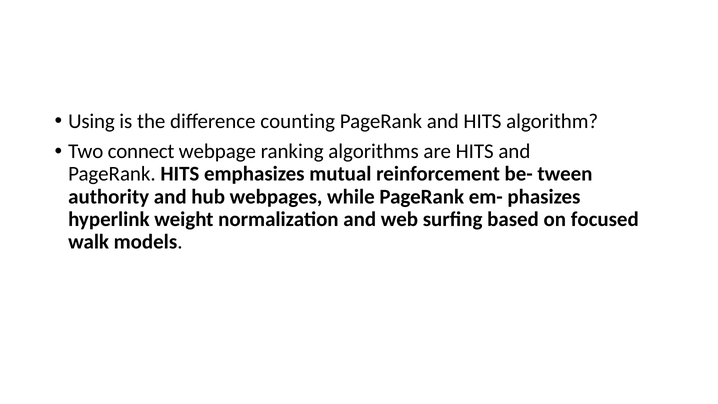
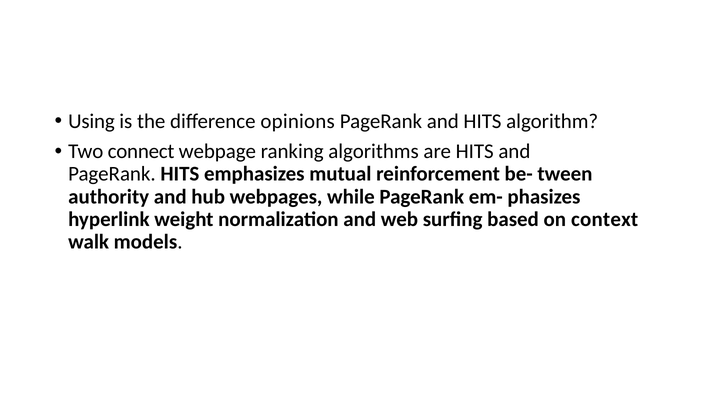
counting: counting -> opinions
focused: focused -> context
